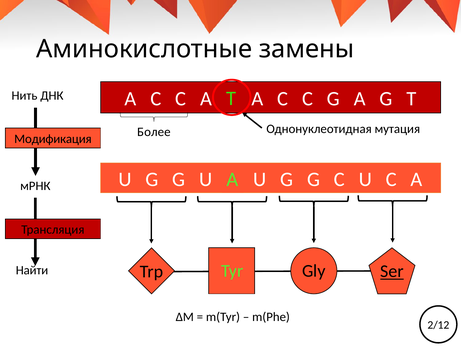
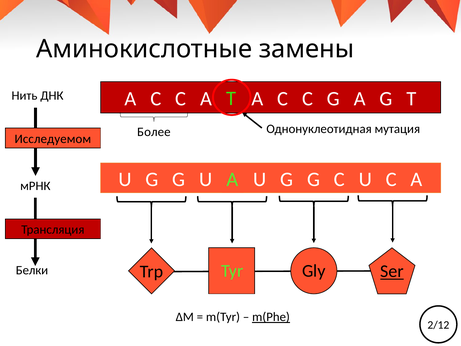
Модификация: Модификация -> Исследуемом
Найти: Найти -> Белки
m(Phe underline: none -> present
